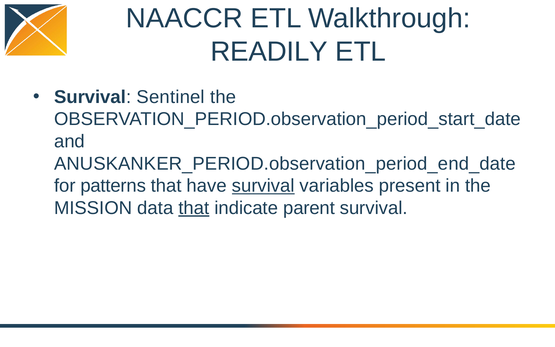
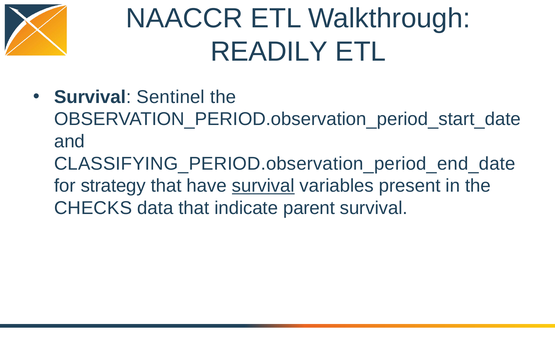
ANUSKANKER_PERIOD.observation_period_end_date: ANUSKANKER_PERIOD.observation_period_end_date -> CLASSIFYING_PERIOD.observation_period_end_date
patterns: patterns -> strategy
MISSION: MISSION -> CHECKS
that at (194, 208) underline: present -> none
